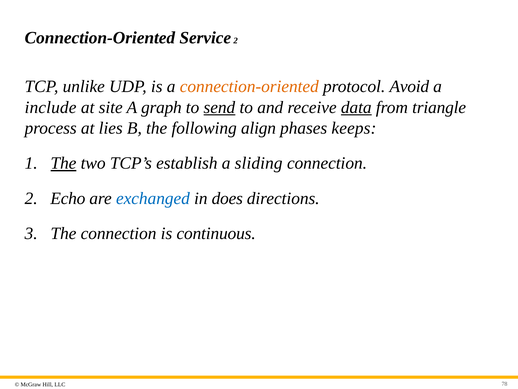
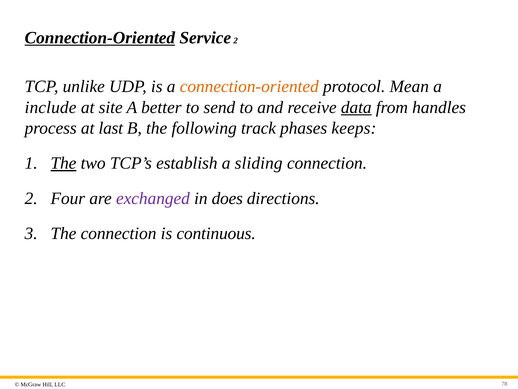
Connection-Oriented at (100, 38) underline: none -> present
Avoid: Avoid -> Mean
graph: graph -> better
send underline: present -> none
triangle: triangle -> handles
lies: lies -> last
align: align -> track
Echo: Echo -> Four
exchanged colour: blue -> purple
